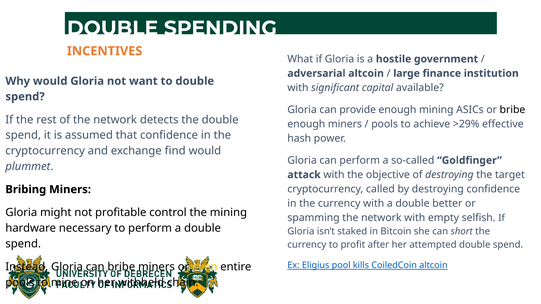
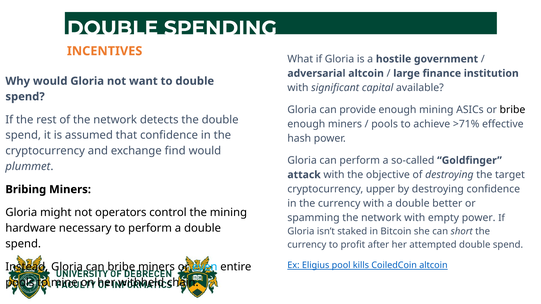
>29%: >29% -> >71%
called: called -> upper
profitable: profitable -> operators
empty selfish: selfish -> power
even colour: yellow -> light blue
